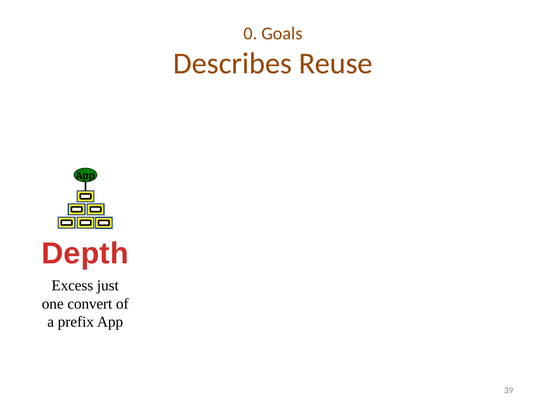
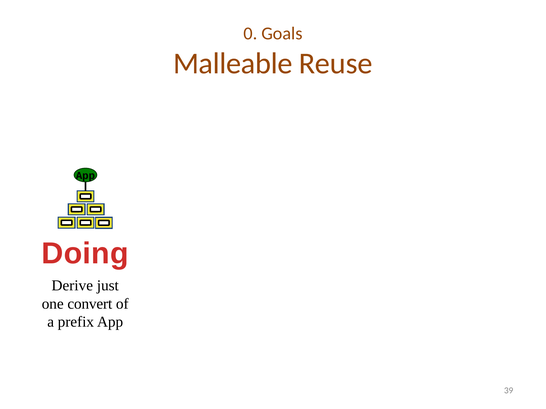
Describes: Describes -> Malleable
Depth: Depth -> Doing
Excess: Excess -> Derive
